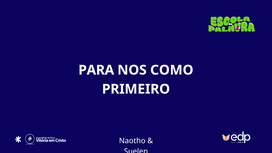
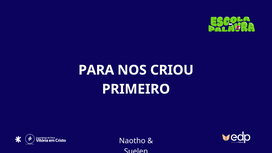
COMO: COMO -> CRIOU
